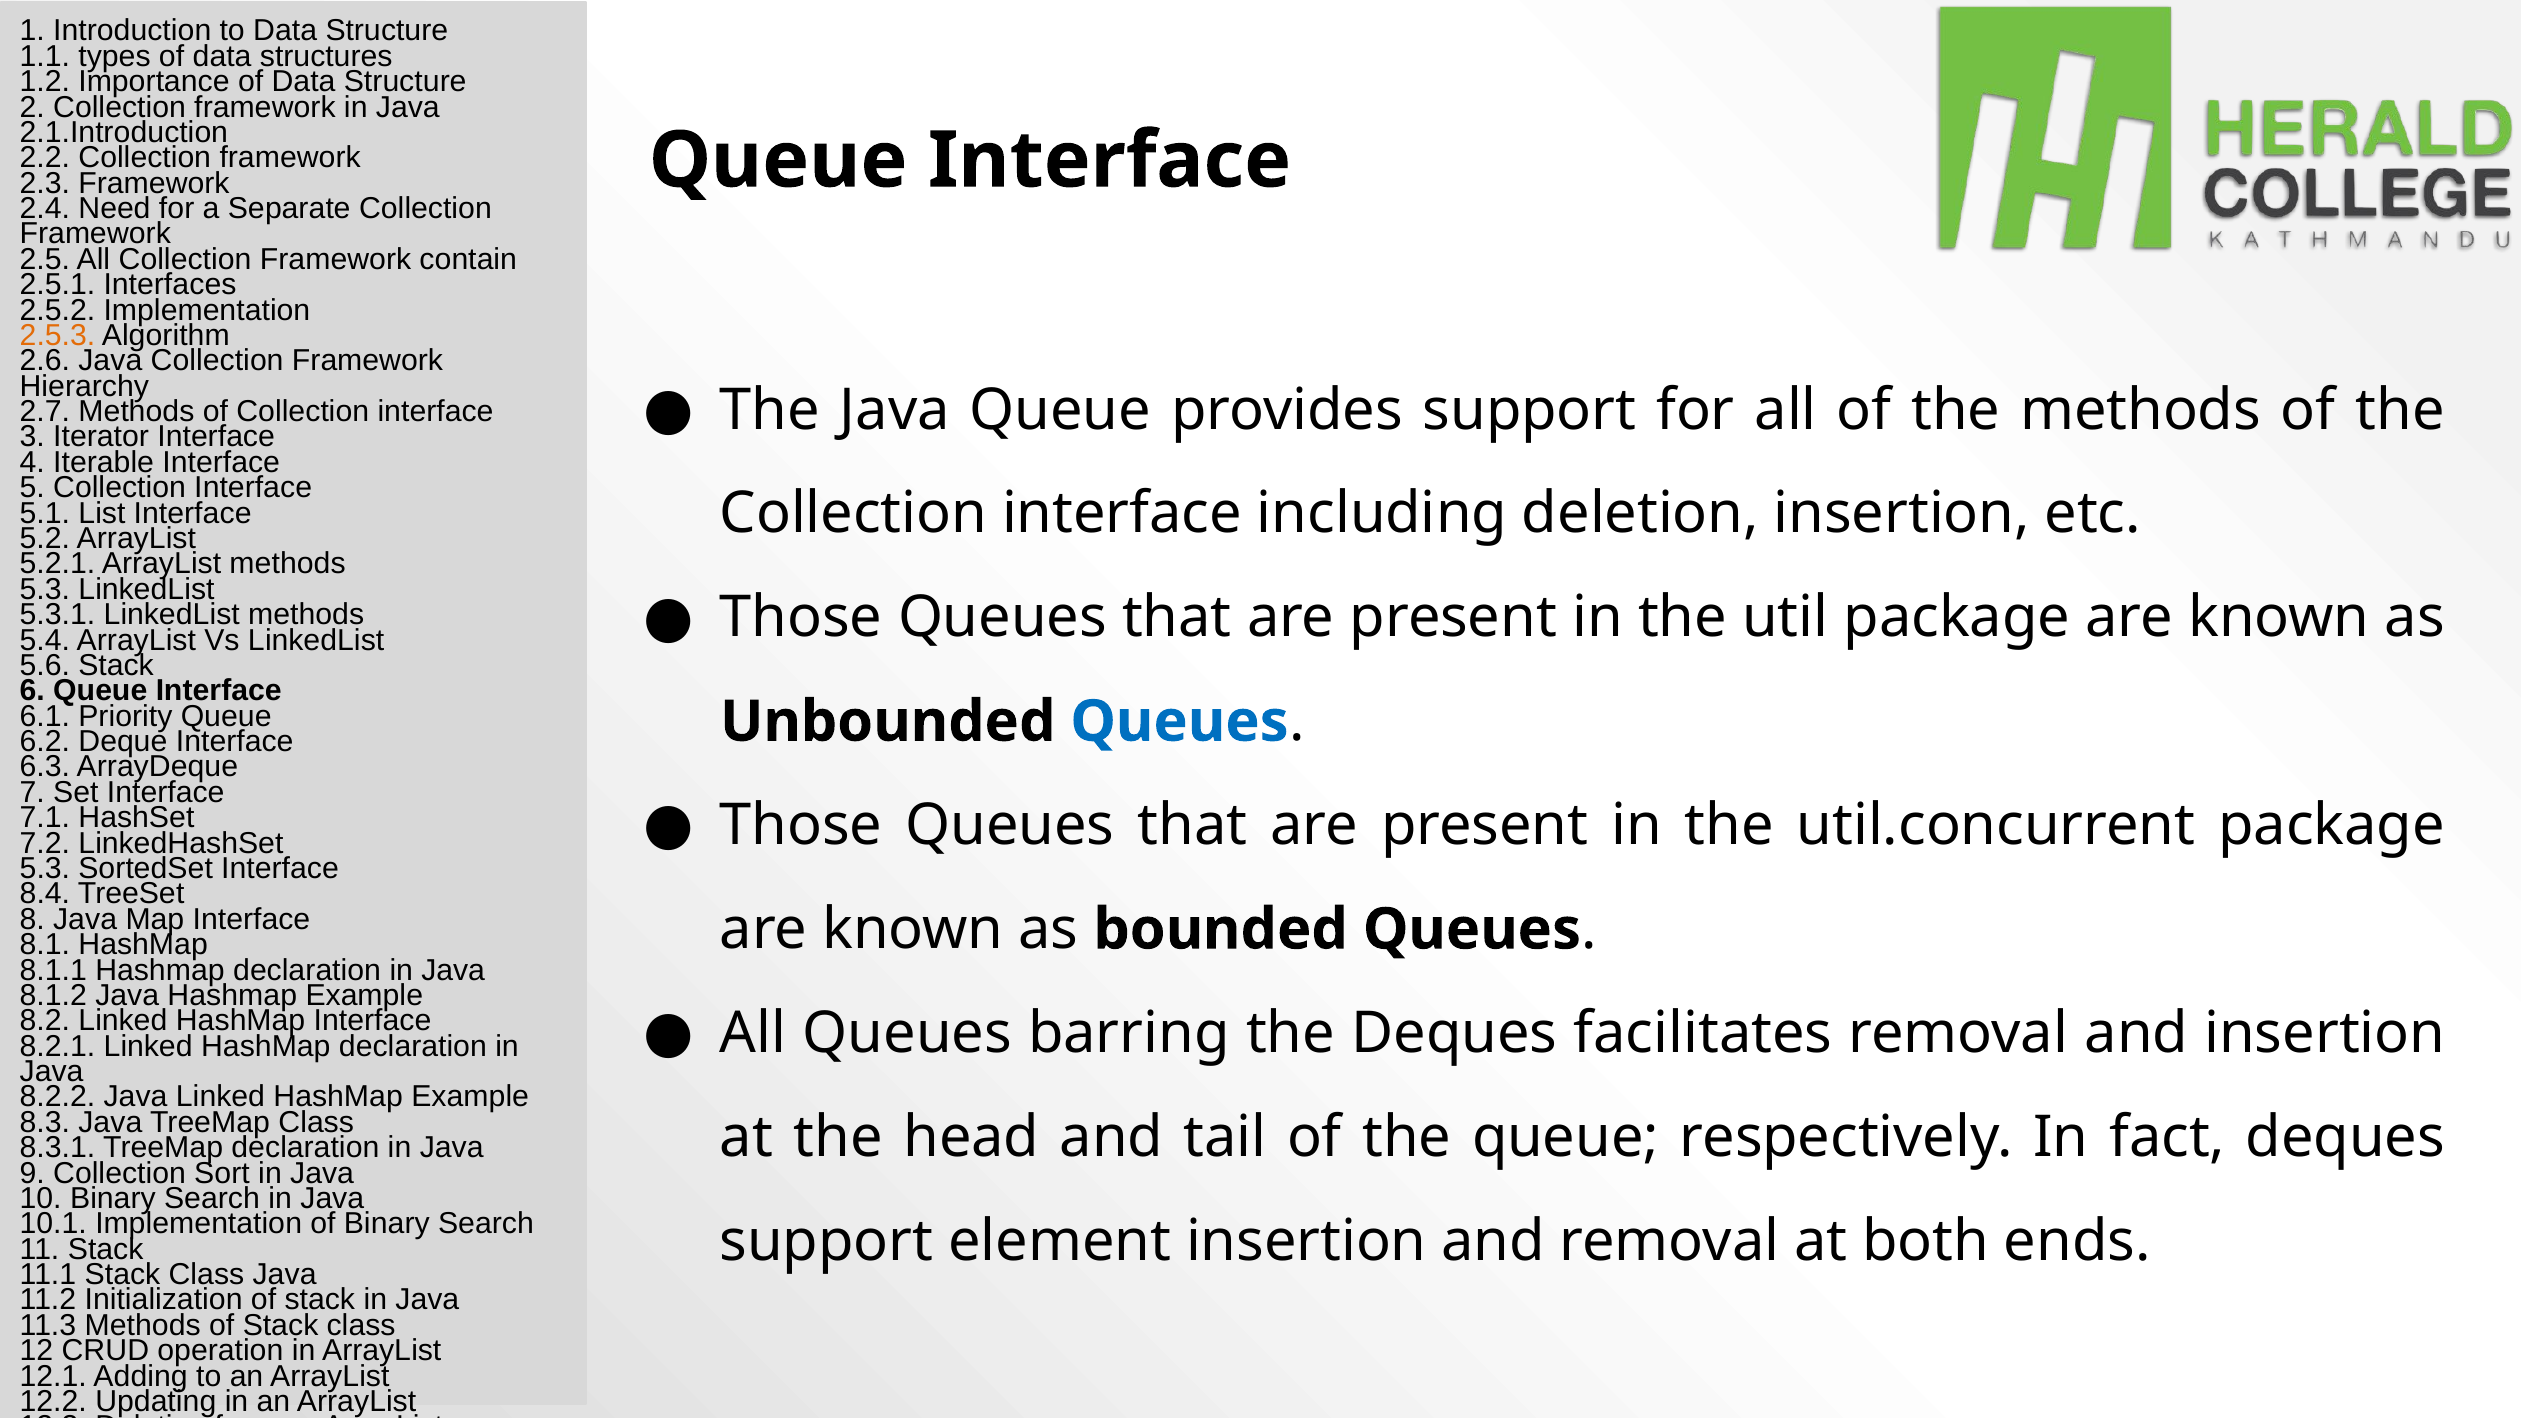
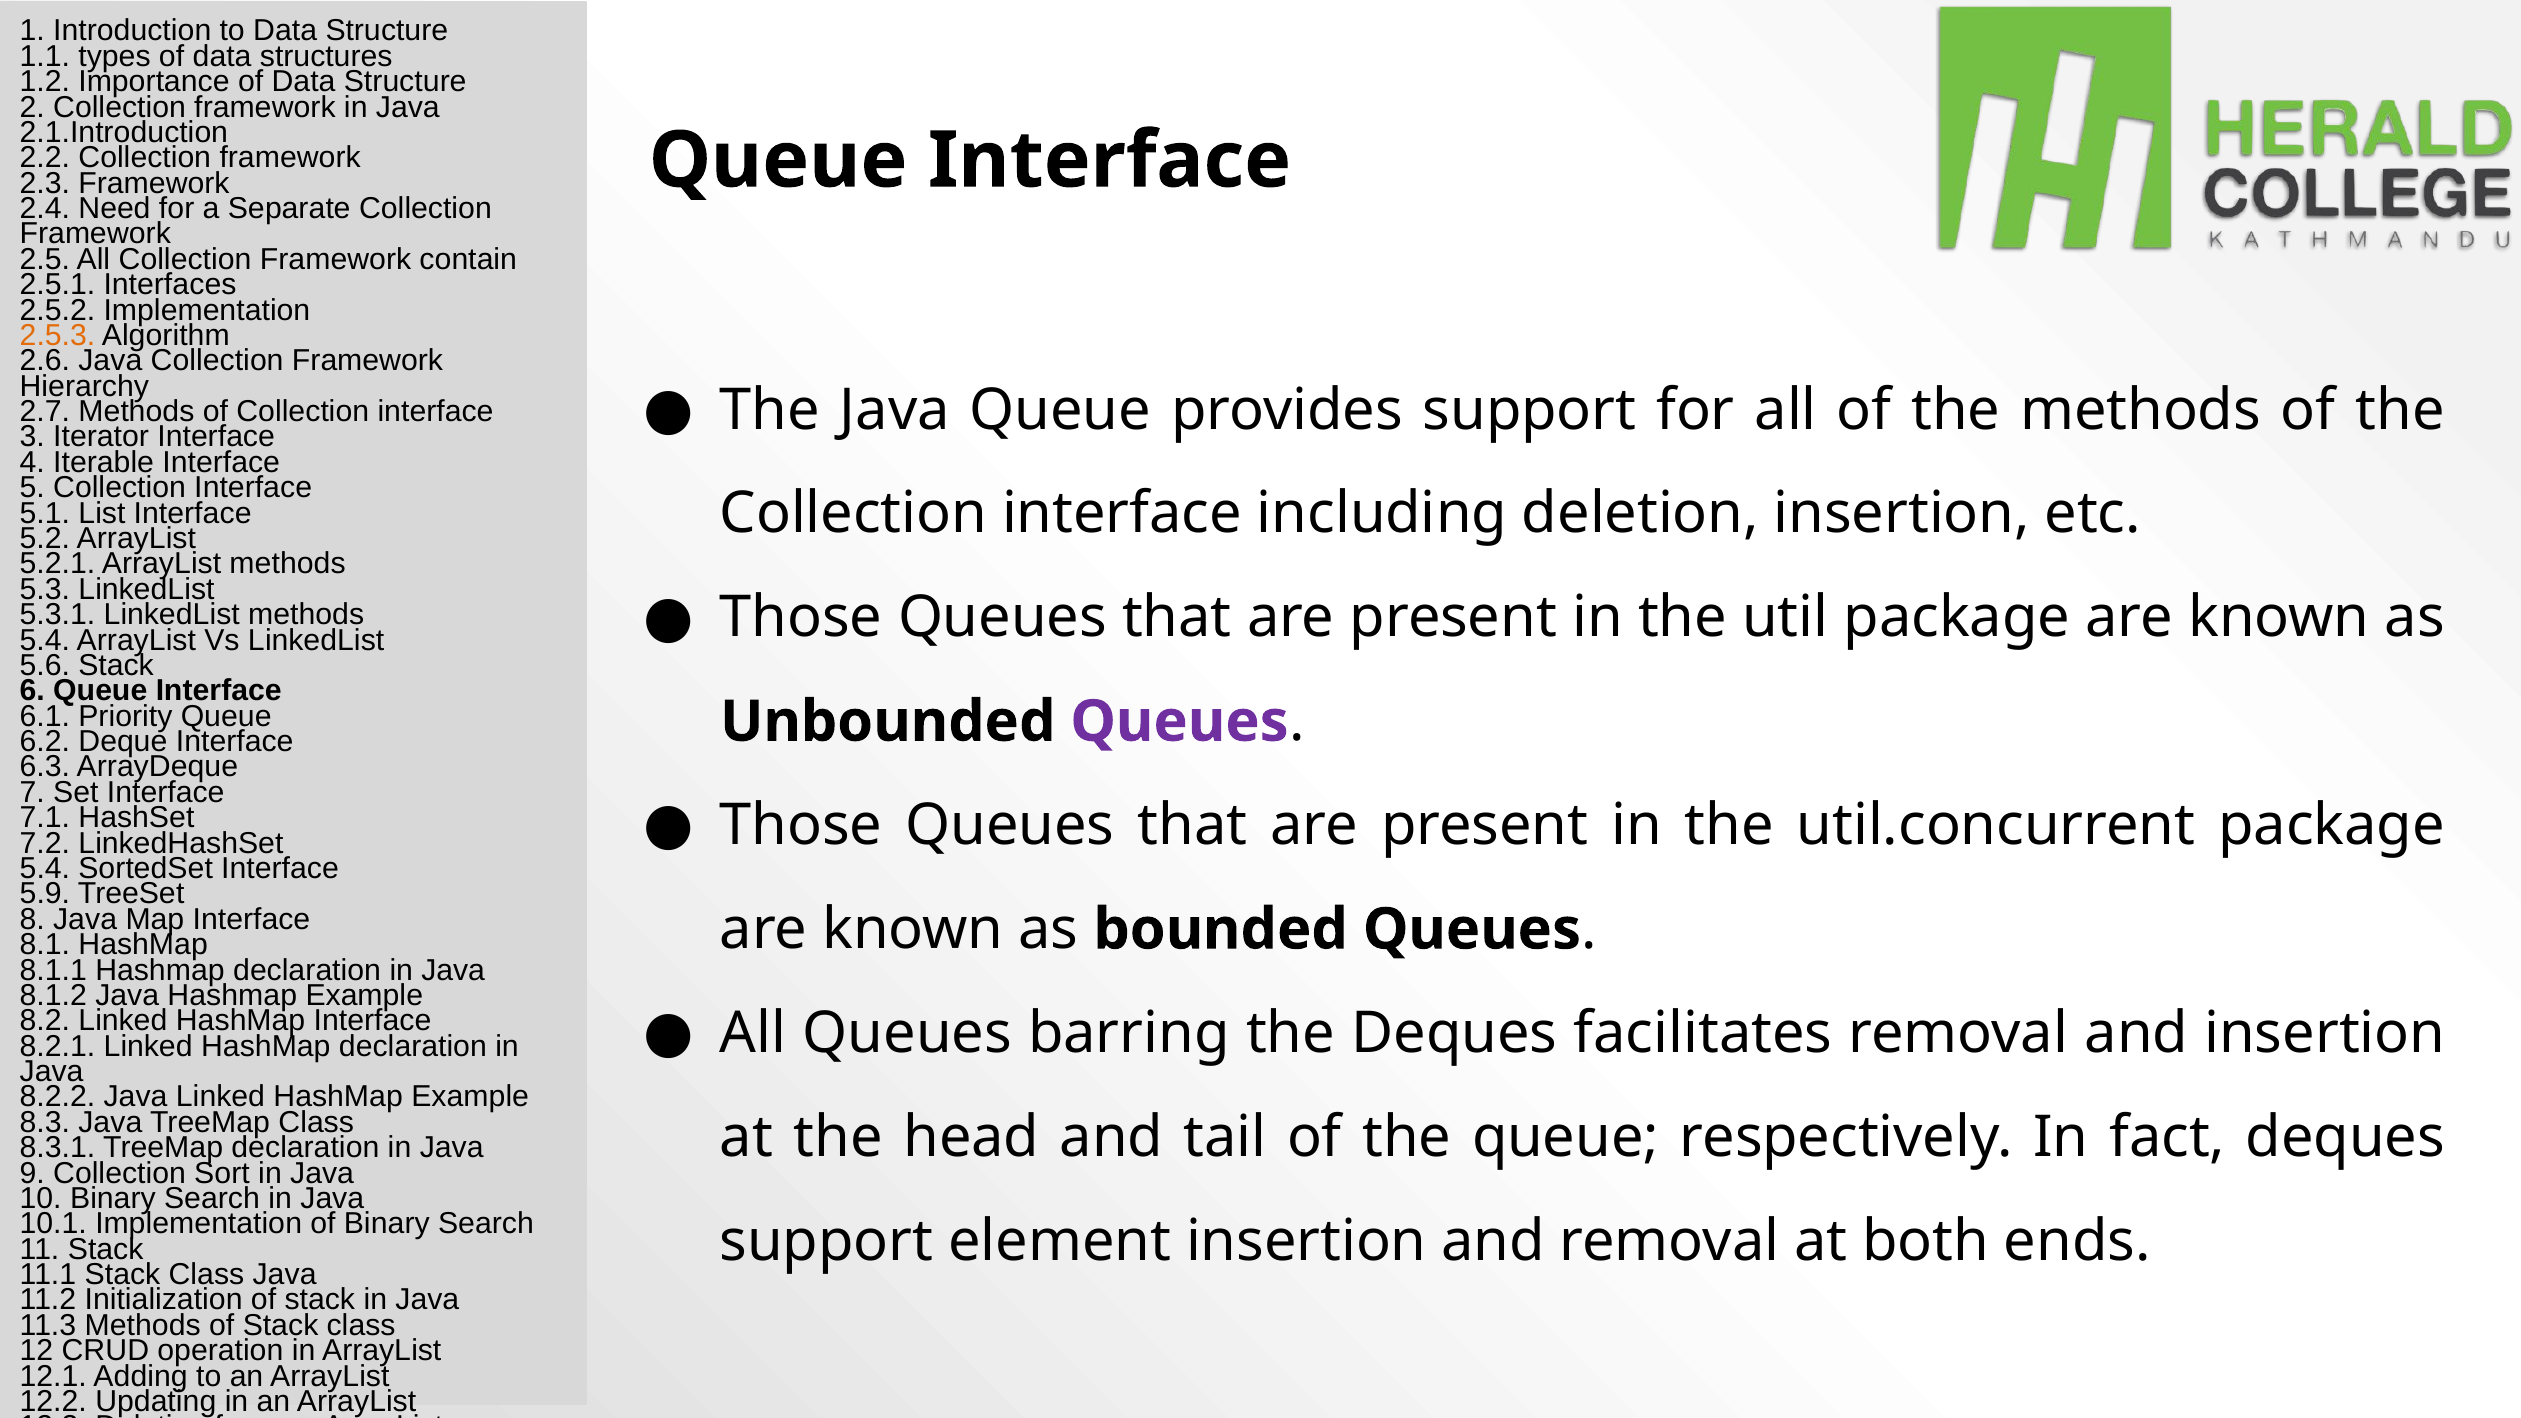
Queues at (1179, 722) colour: blue -> purple
5.3 at (45, 869): 5.3 -> 5.4
8.4: 8.4 -> 5.9
